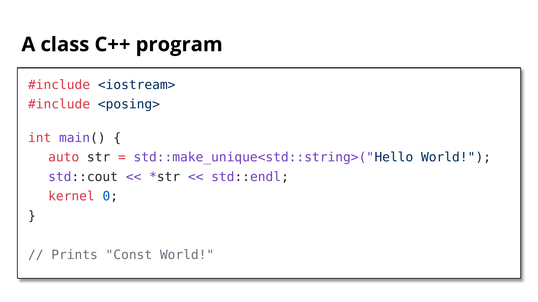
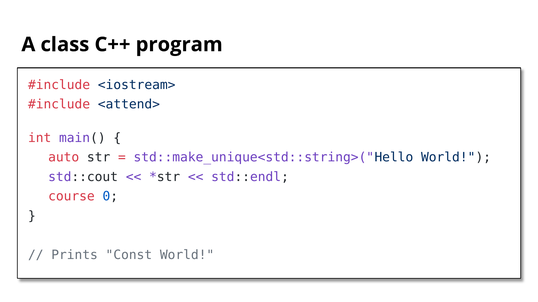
<posing>: <posing> -> <attend>
kernel: kernel -> course
